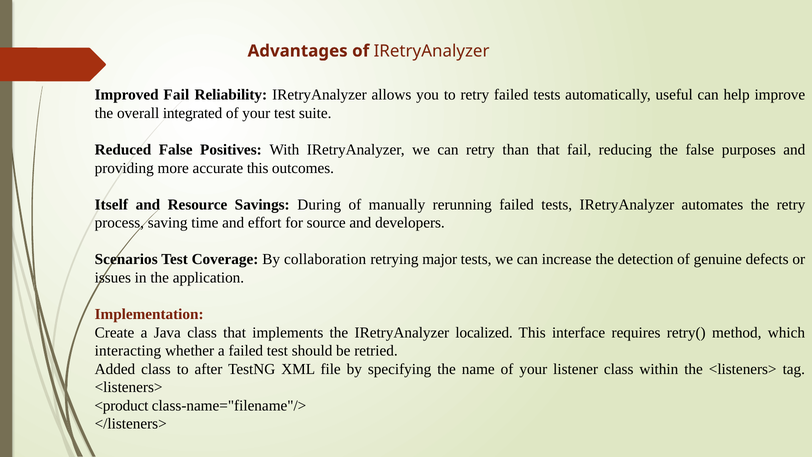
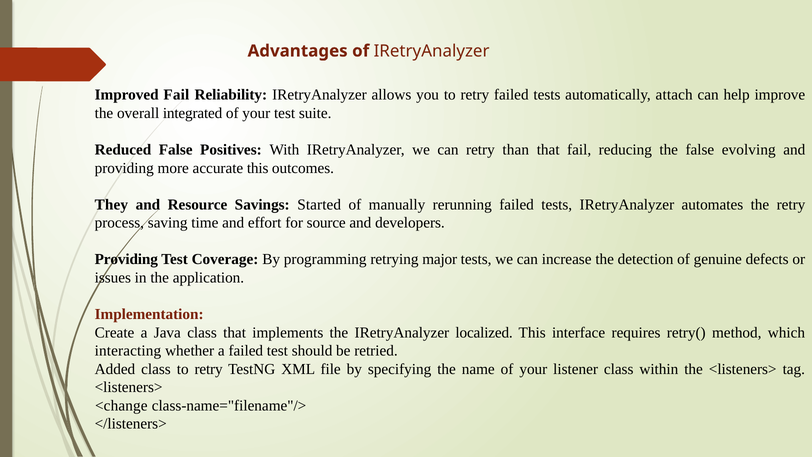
useful: useful -> attach
purposes: purposes -> evolving
Itself: Itself -> They
During: During -> Started
Scenarios at (126, 259): Scenarios -> Providing
collaboration: collaboration -> programming
class to after: after -> retry
<product: <product -> <change
